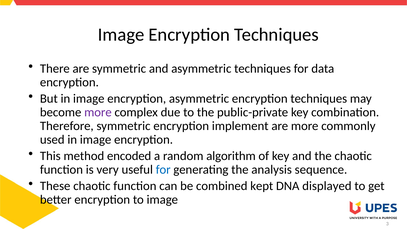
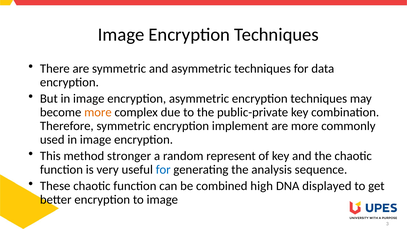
more at (98, 112) colour: purple -> orange
encoded: encoded -> stronger
algorithm: algorithm -> represent
kept: kept -> high
